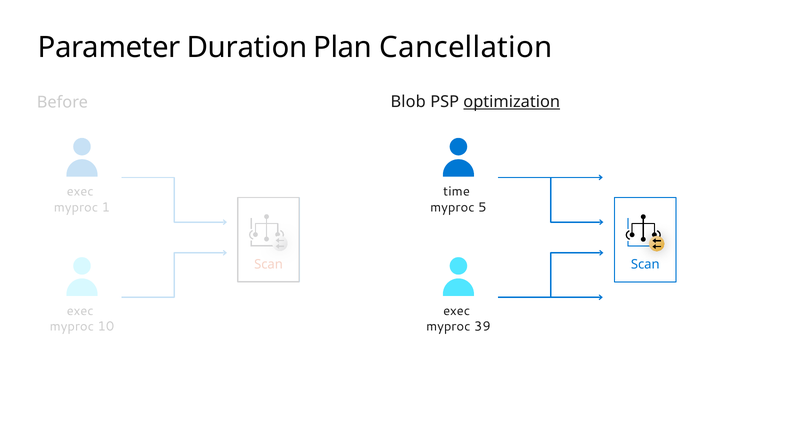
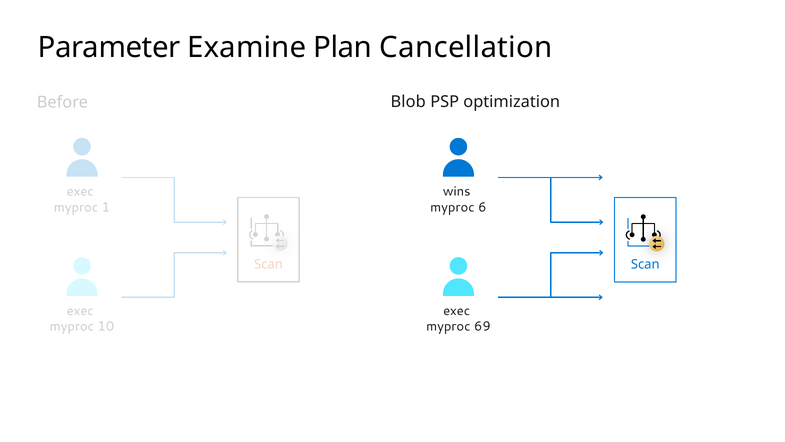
Duration: Duration -> Examine
optimization underline: present -> none
time: time -> wins
5: 5 -> 6
39: 39 -> 69
